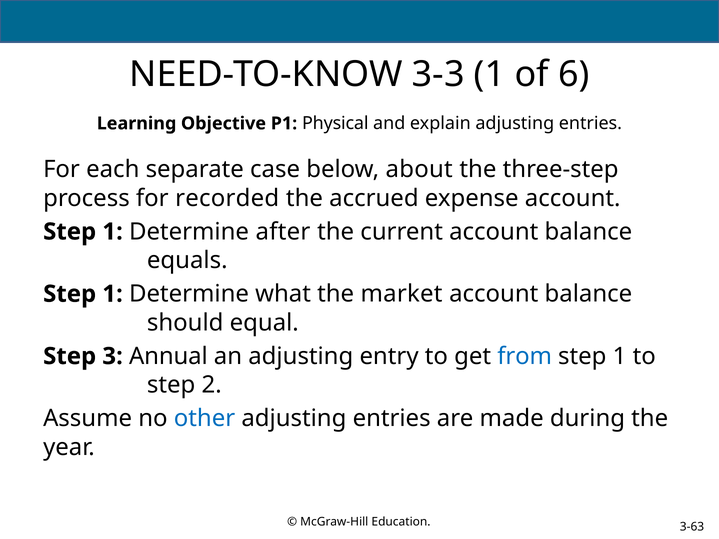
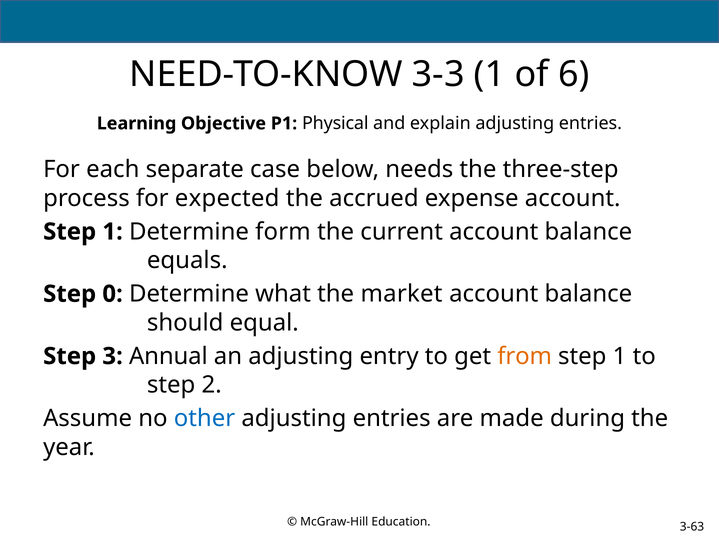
about: about -> needs
recorded: recorded -> expected
after: after -> form
1 at (113, 294): 1 -> 0
from colour: blue -> orange
